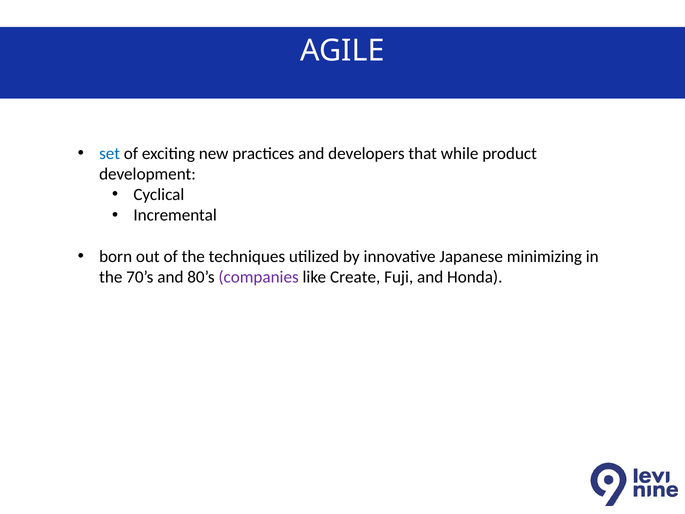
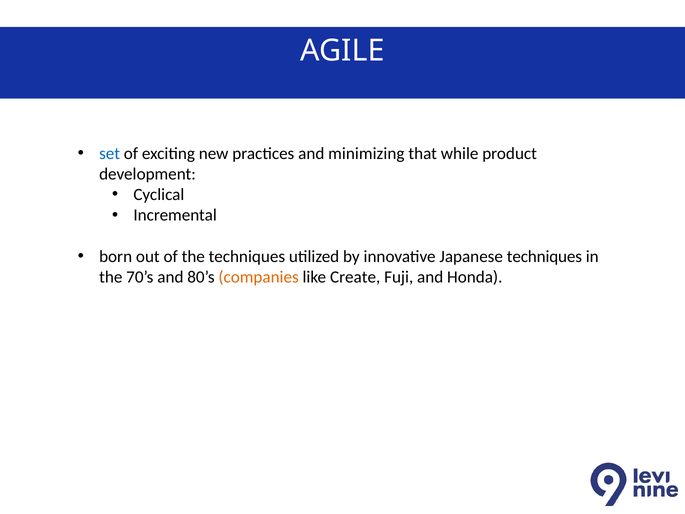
developers: developers -> minimizing
Japanese minimizing: minimizing -> techniques
companies colour: purple -> orange
